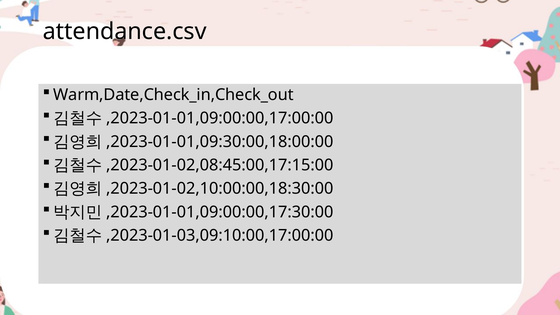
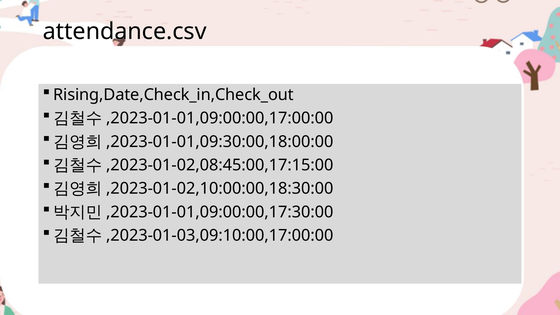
Warm,Date,Check_in,Check_out: Warm,Date,Check_in,Check_out -> Rising,Date,Check_in,Check_out
